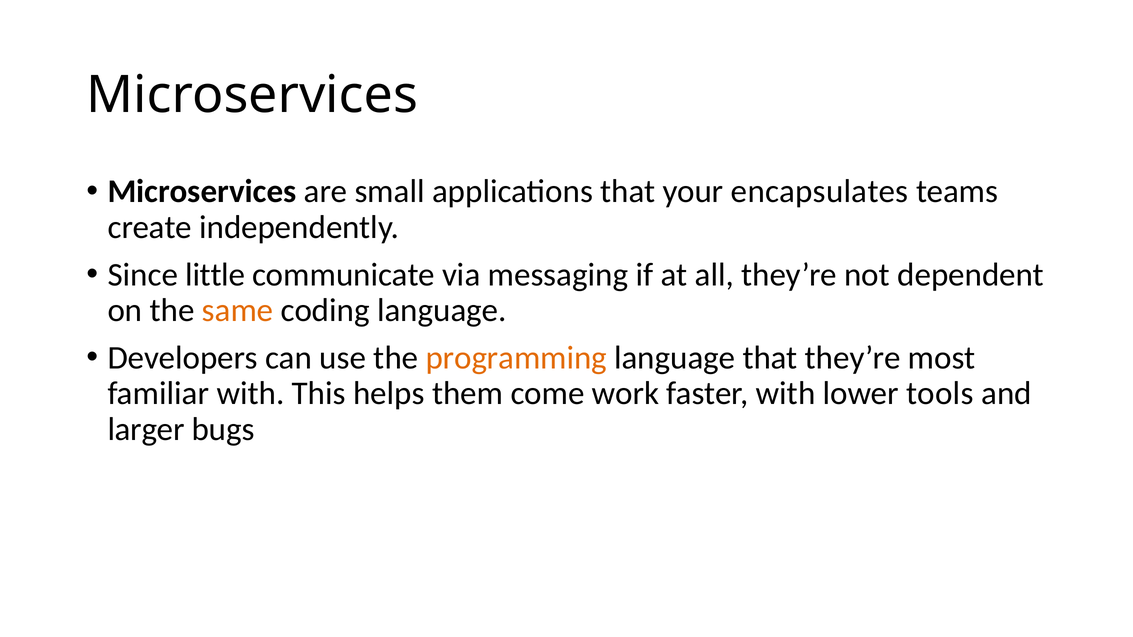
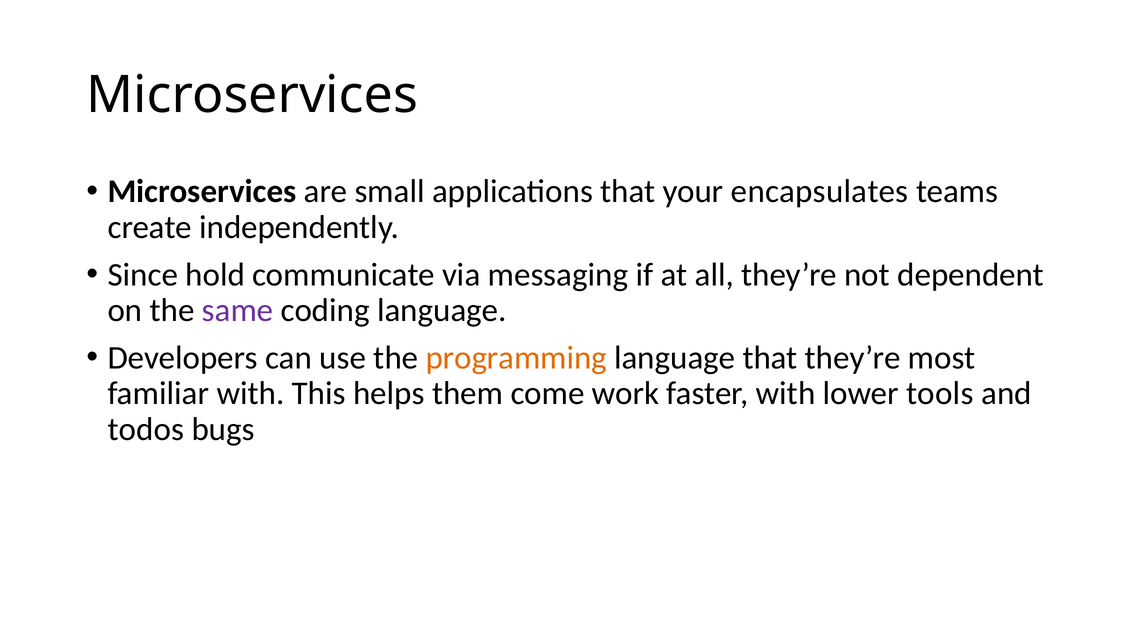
little: little -> hold
same colour: orange -> purple
larger: larger -> todos
